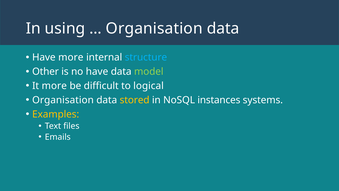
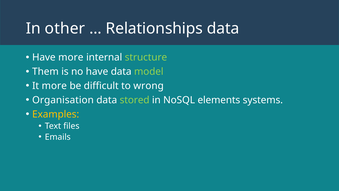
using: using -> other
Organisation at (154, 28): Organisation -> Relationships
structure colour: light blue -> light green
Other: Other -> Them
logical: logical -> wrong
stored colour: yellow -> light green
instances: instances -> elements
